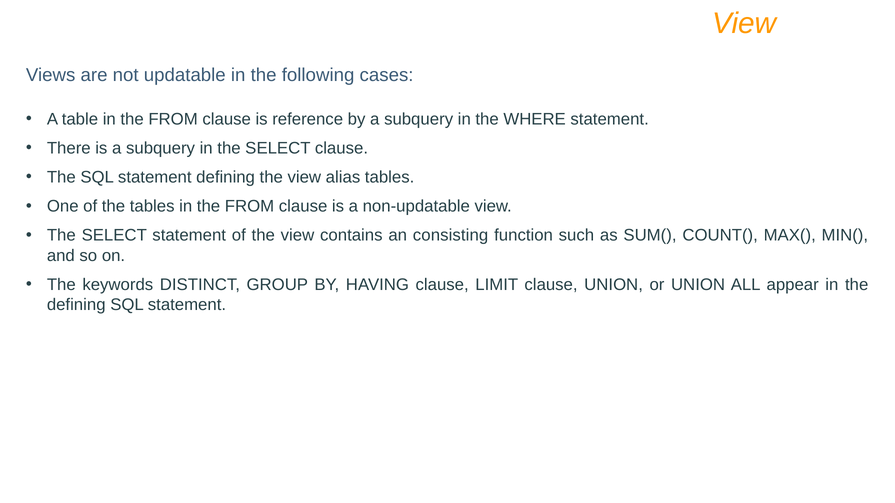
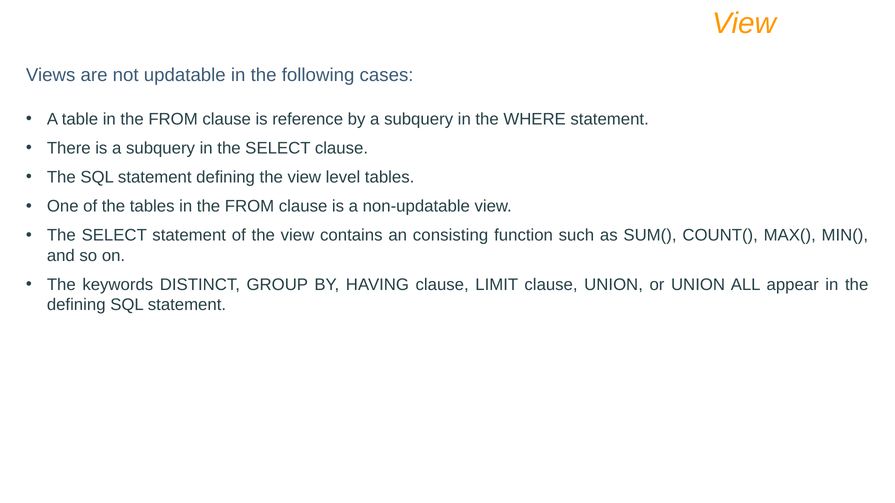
alias: alias -> level
